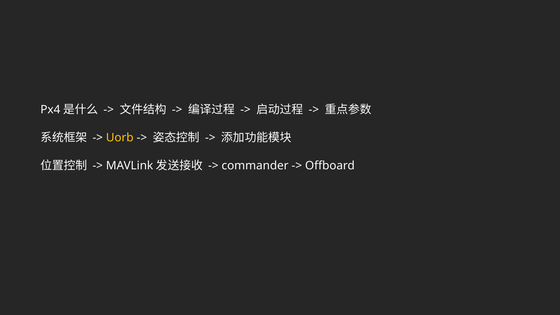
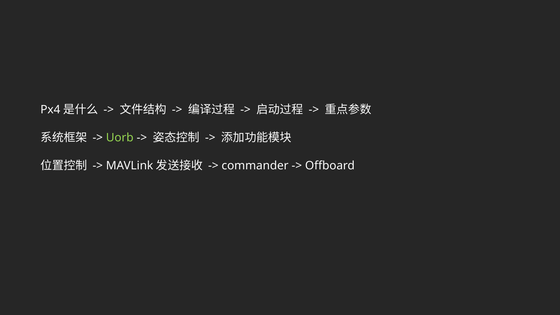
Uorb colour: yellow -> light green
